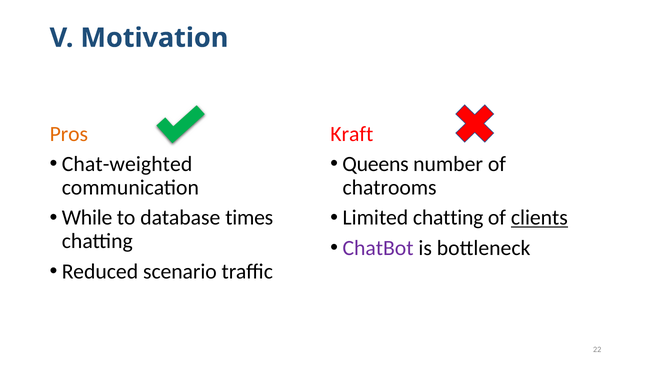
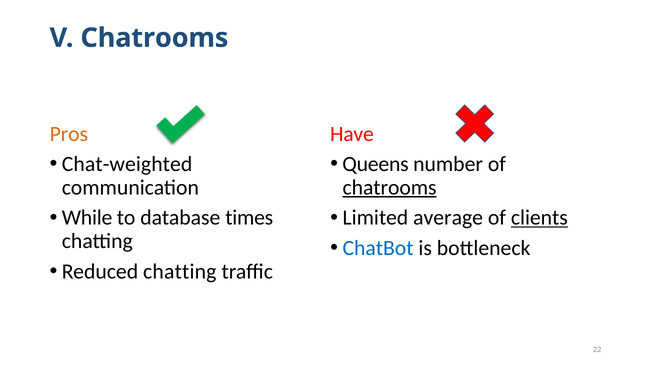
V Motivation: Motivation -> Chatrooms
Kraft: Kraft -> Have
chatrooms at (390, 188) underline: none -> present
Limited chatting: chatting -> average
ChatBot colour: purple -> blue
Reduced scenario: scenario -> chatting
